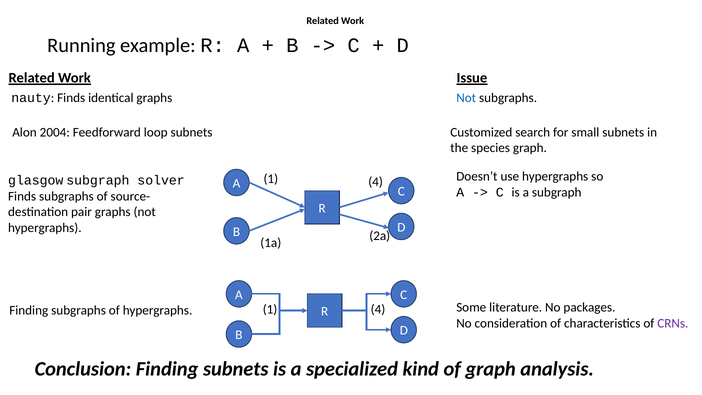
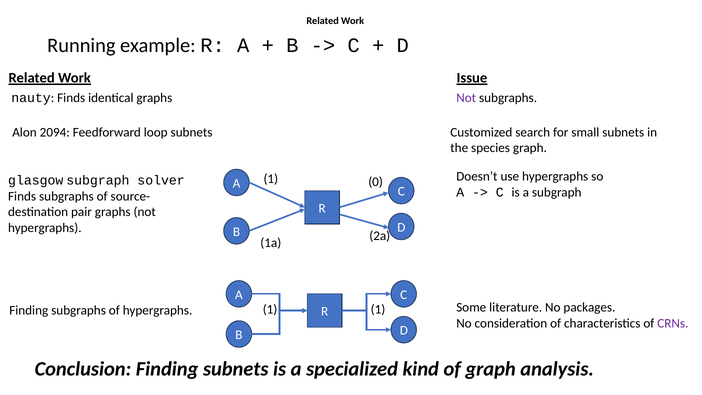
Not at (466, 98) colour: blue -> purple
2004: 2004 -> 2094
4 at (376, 182): 4 -> 0
4 at (378, 310): 4 -> 1
